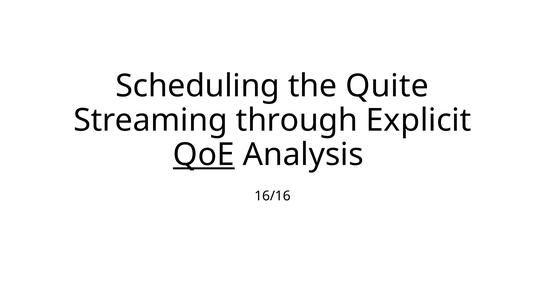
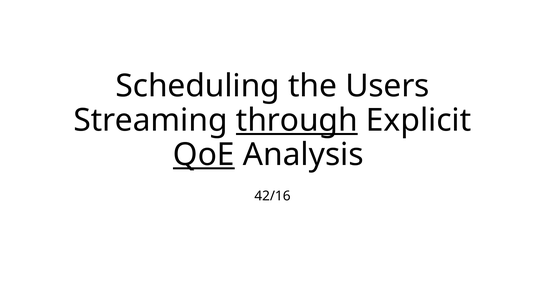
Quite: Quite -> Users
through underline: none -> present
16/16: 16/16 -> 42/16
